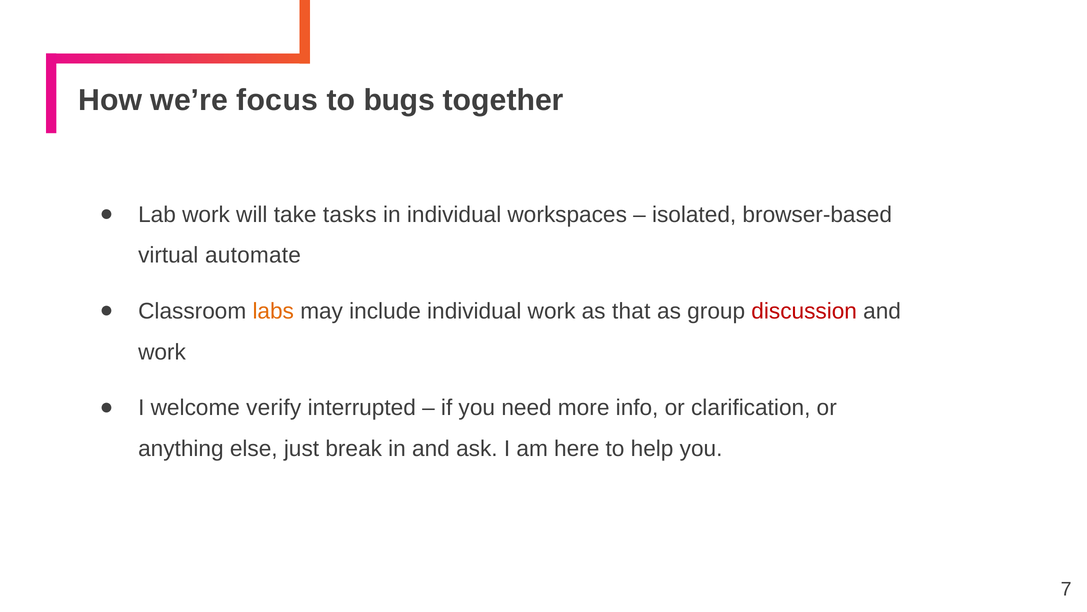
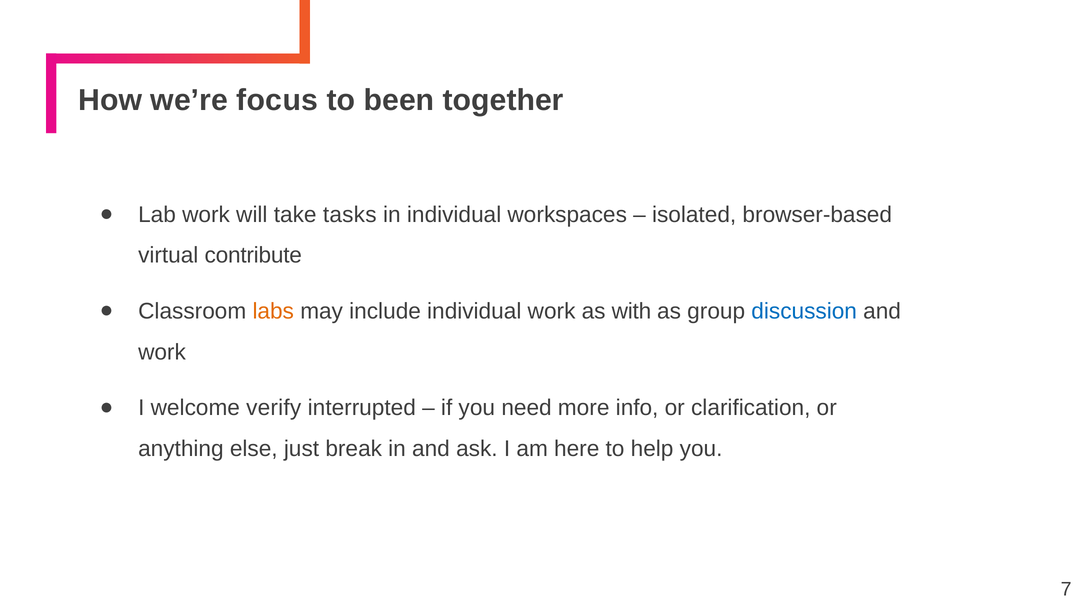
bugs: bugs -> been
automate: automate -> contribute
that: that -> with
discussion colour: red -> blue
